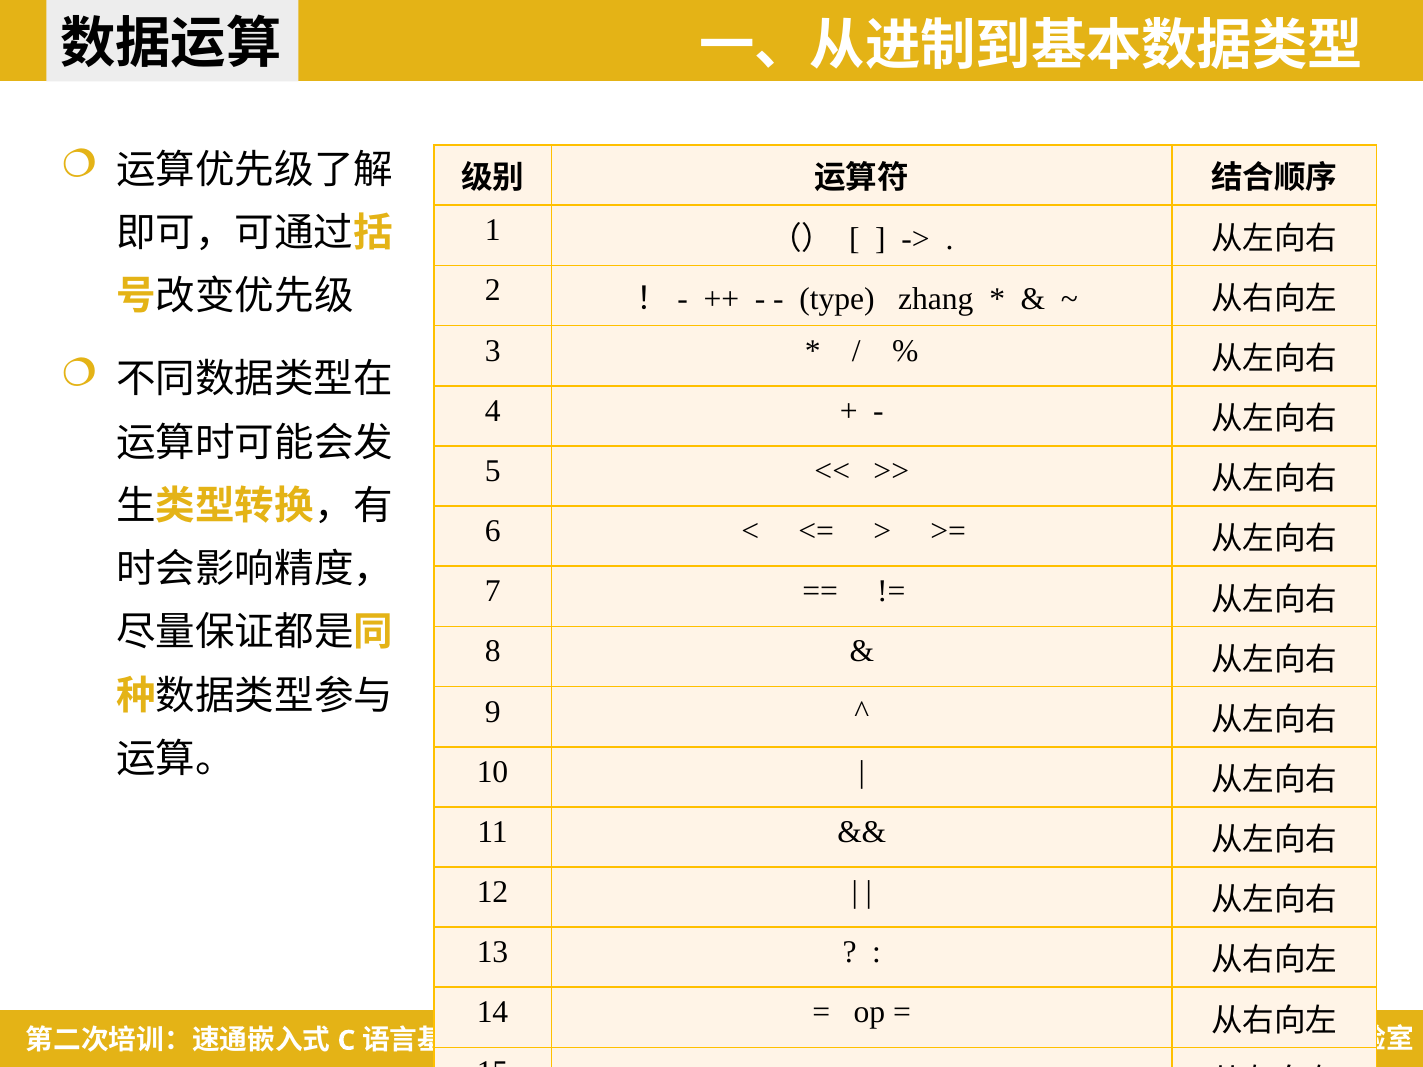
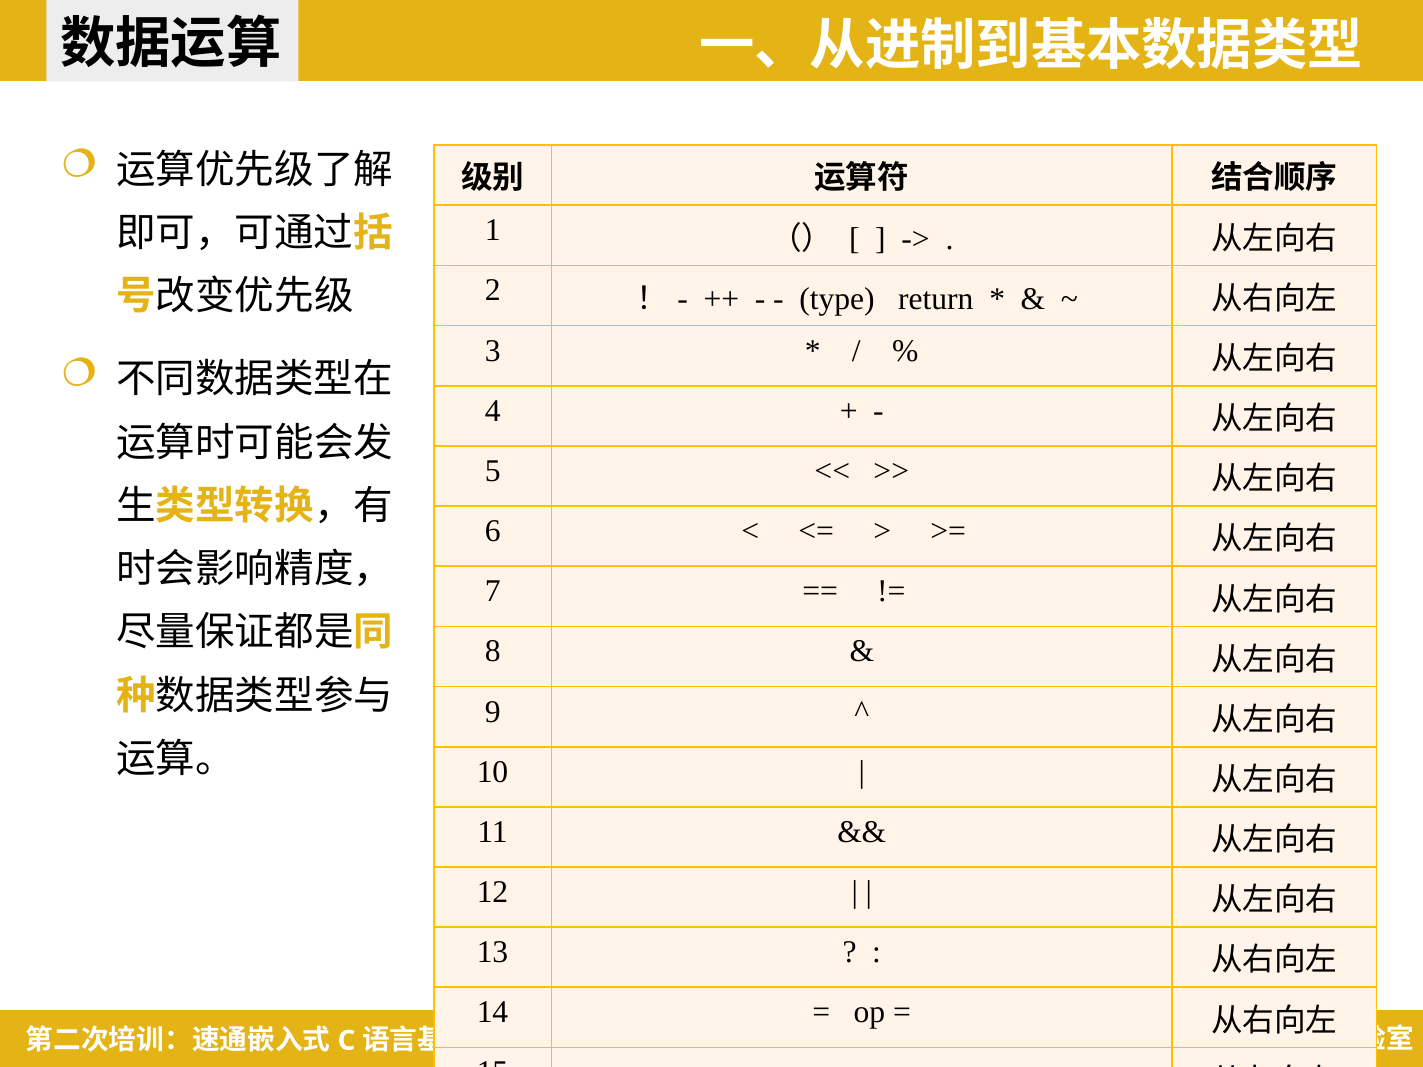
zhang: zhang -> return
